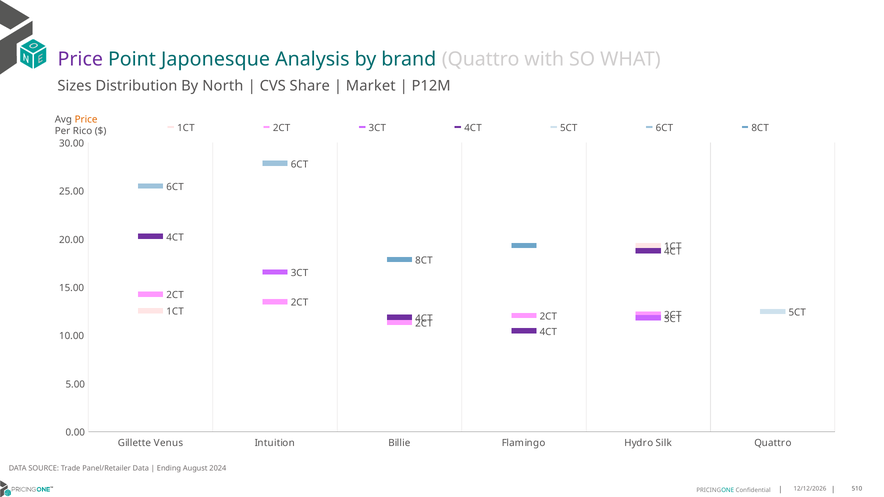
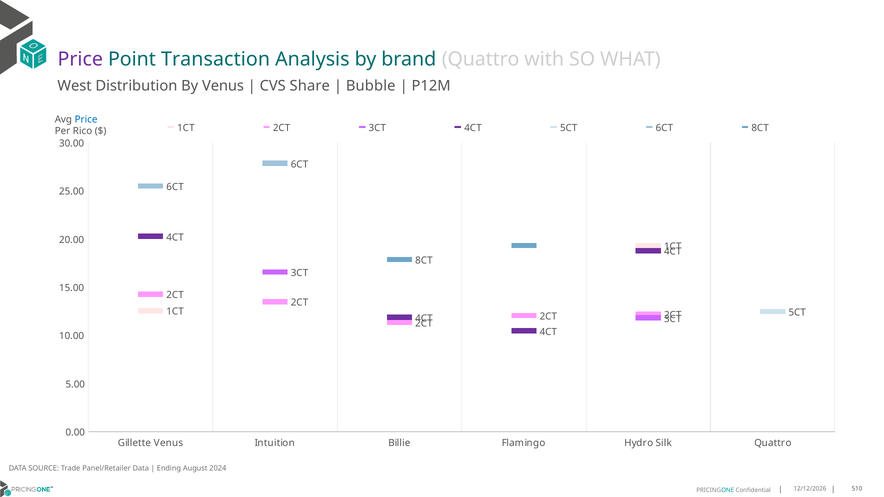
Japonesque: Japonesque -> Transaction
Sizes: Sizes -> West
By North: North -> Venus
Market: Market -> Bubble
Price at (86, 119) colour: orange -> blue
